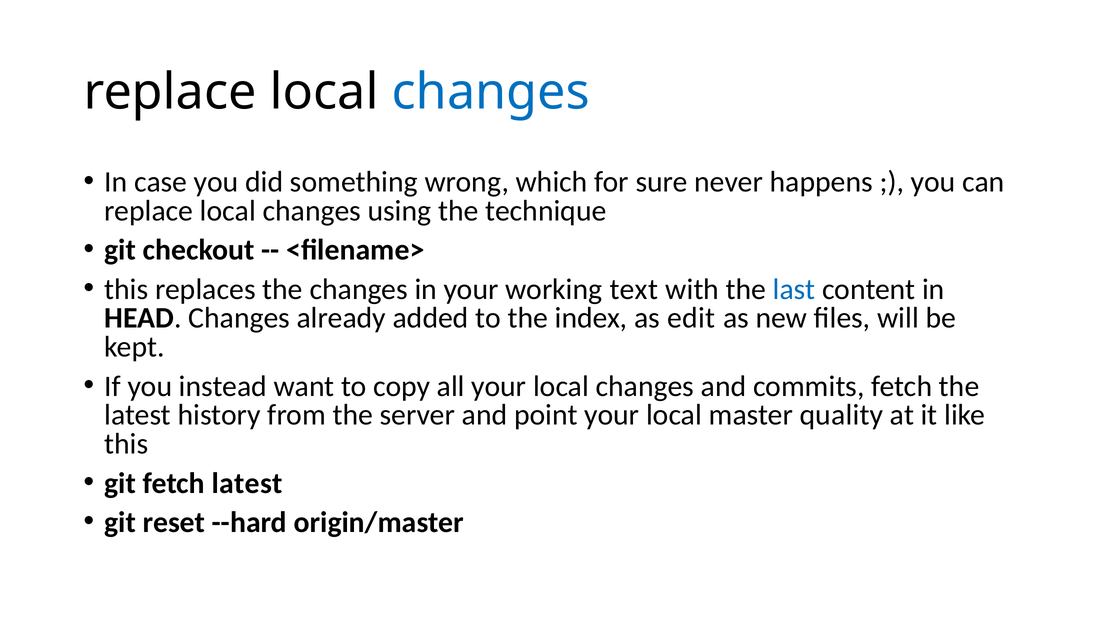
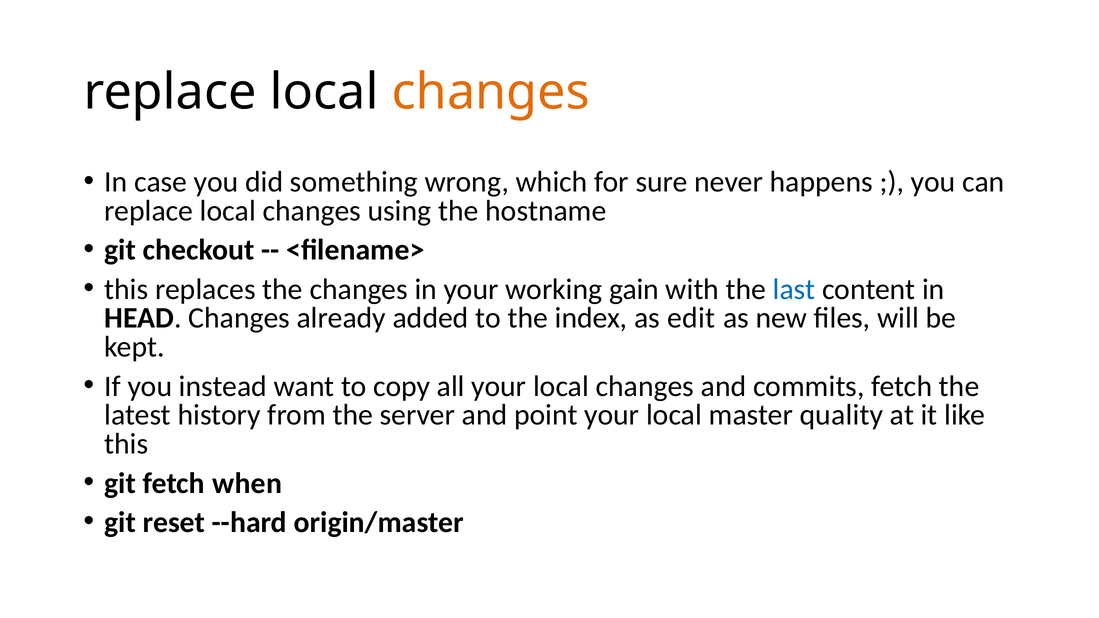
changes at (491, 92) colour: blue -> orange
technique: technique -> hostname
text: text -> gain
fetch latest: latest -> when
